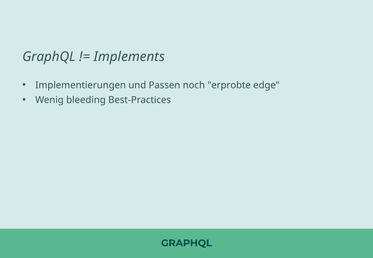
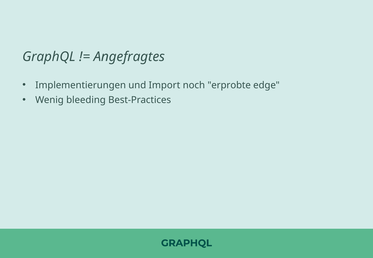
Implements: Implements -> Angefragtes
Passen: Passen -> Import
